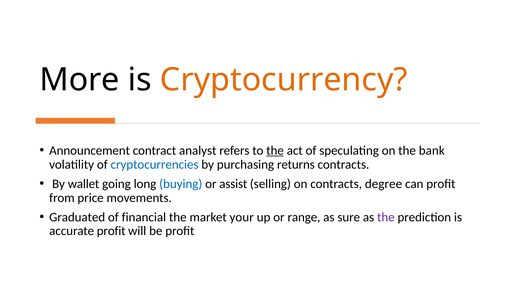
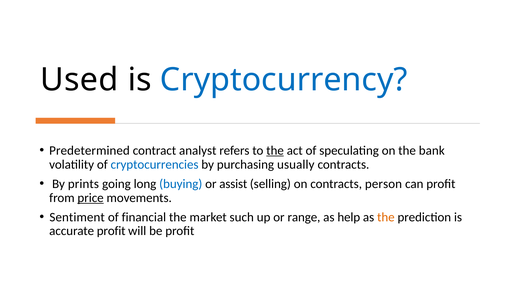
More: More -> Used
Cryptocurrency colour: orange -> blue
Announcement: Announcement -> Predetermined
returns: returns -> usually
wallet: wallet -> prints
degree: degree -> person
price underline: none -> present
Graduated: Graduated -> Sentiment
your: your -> such
sure: sure -> help
the at (386, 217) colour: purple -> orange
